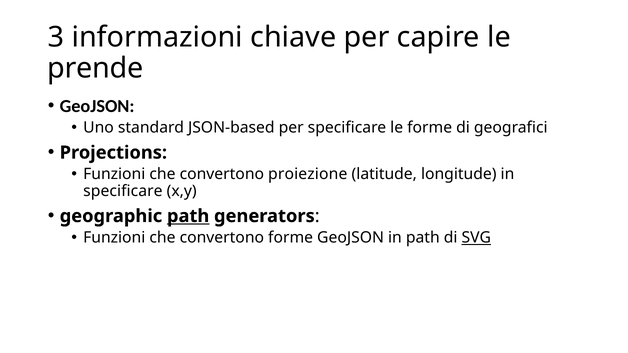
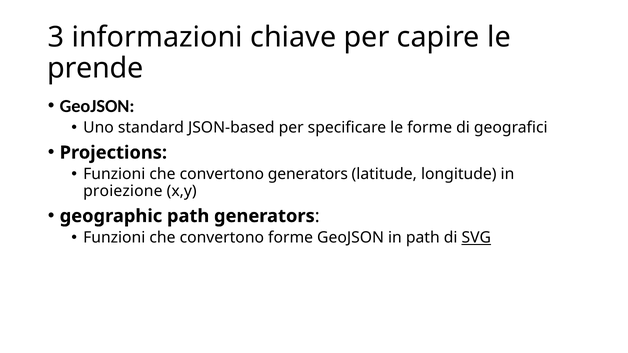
convertono proiezione: proiezione -> generators
specificare at (123, 191): specificare -> proiezione
path at (188, 216) underline: present -> none
